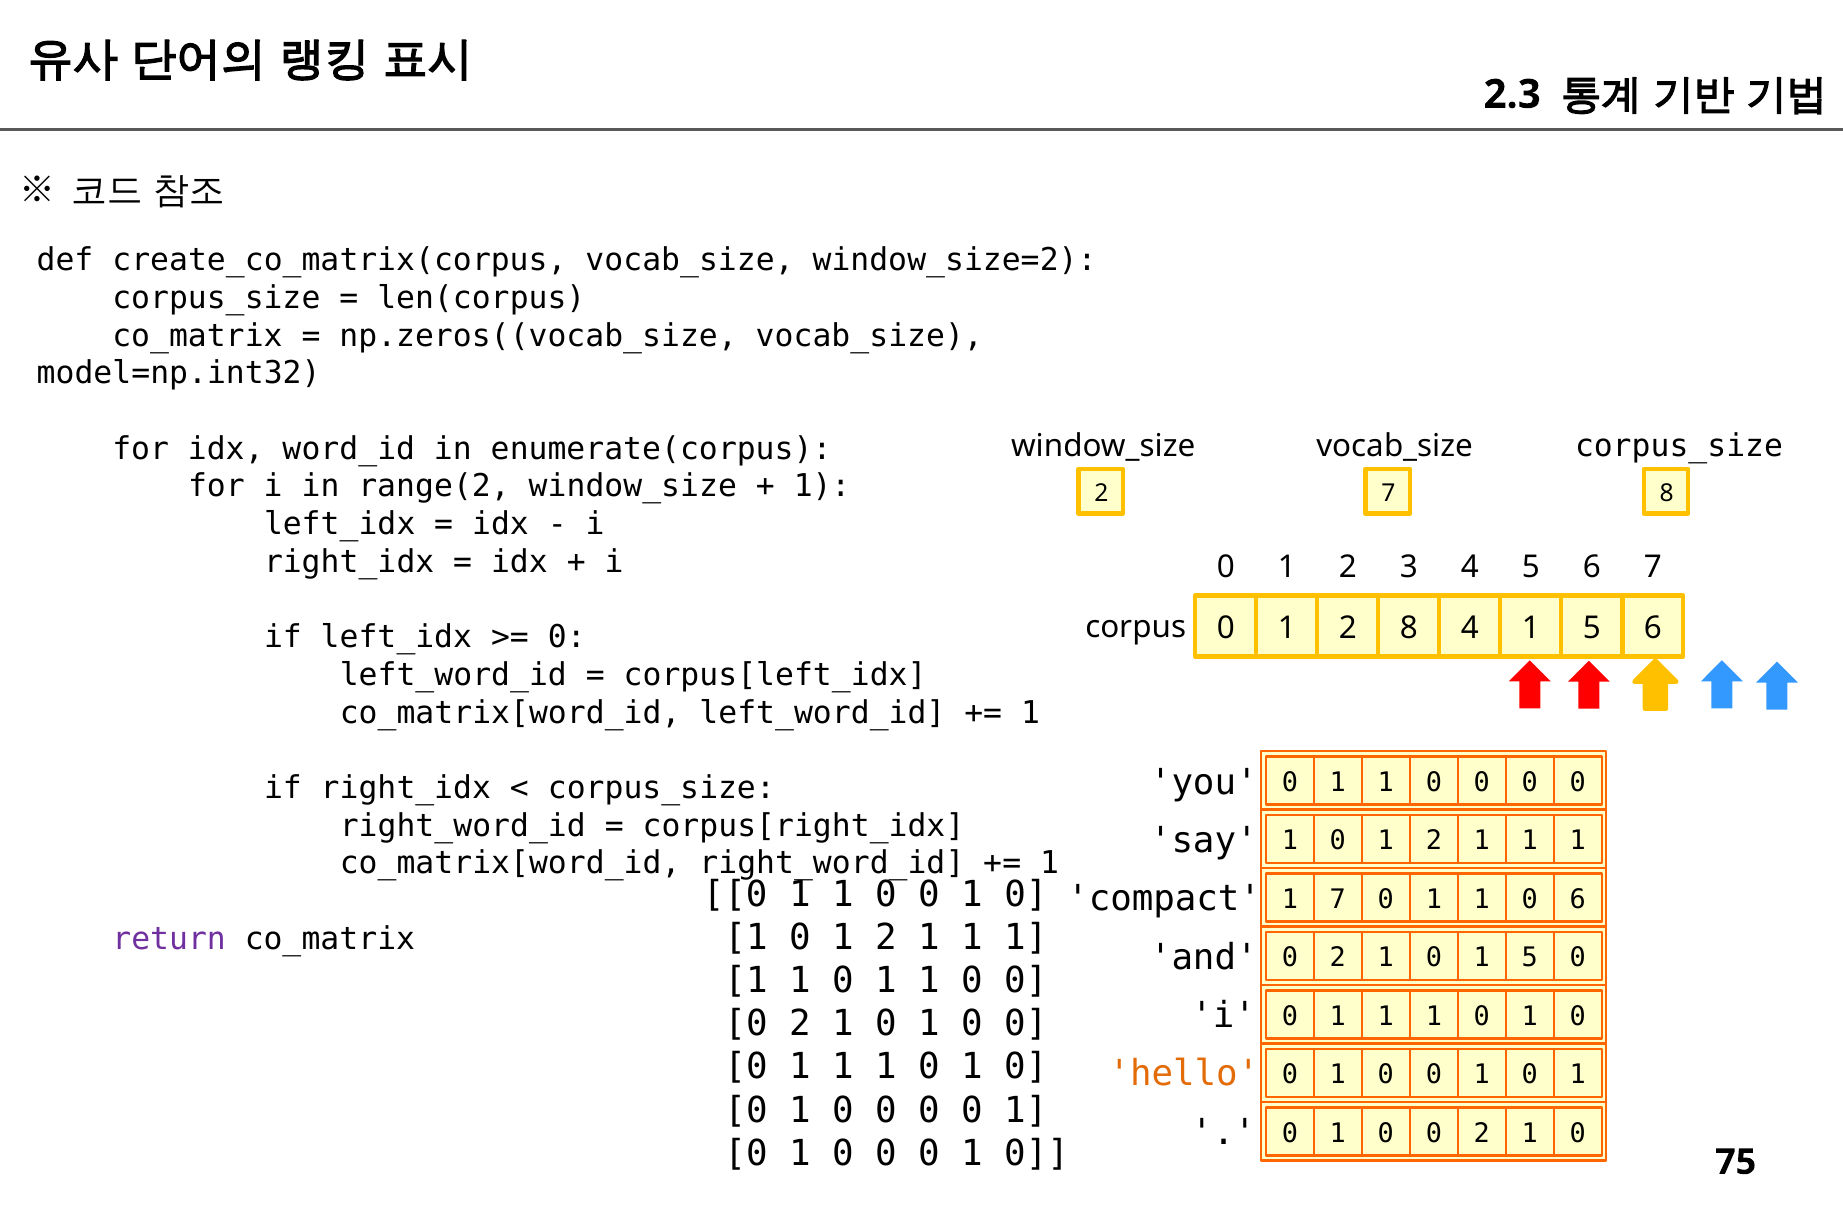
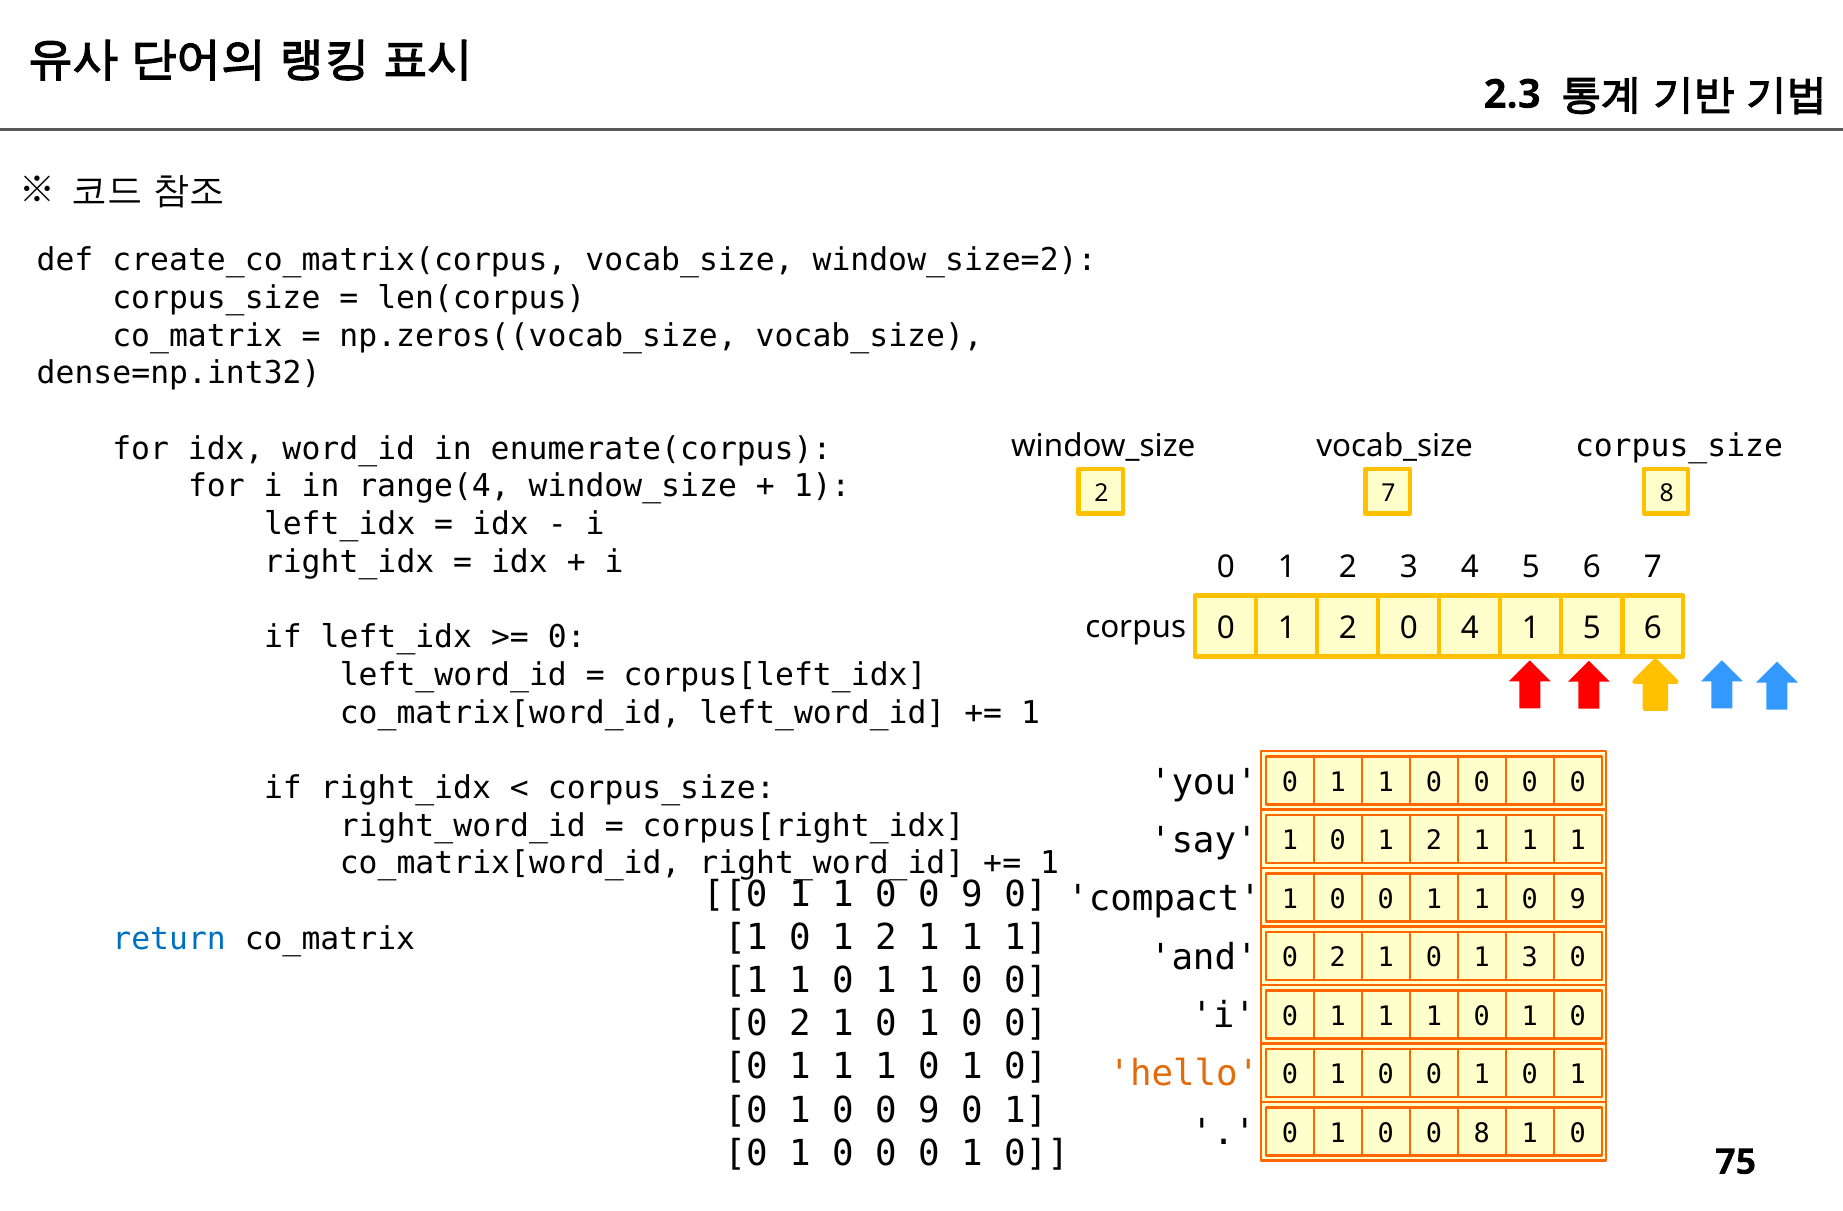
model=np.int32: model=np.int32 -> dense=np.int32
range(2: range(2 -> range(4
2 8: 8 -> 0
1 at (972, 895): 1 -> 9
7 at (1338, 899): 7 -> 0
1 0 6: 6 -> 9
return colour: purple -> blue
0 1 5: 5 -> 3
0 at (929, 1110): 0 -> 9
1 0 0 2: 2 -> 8
